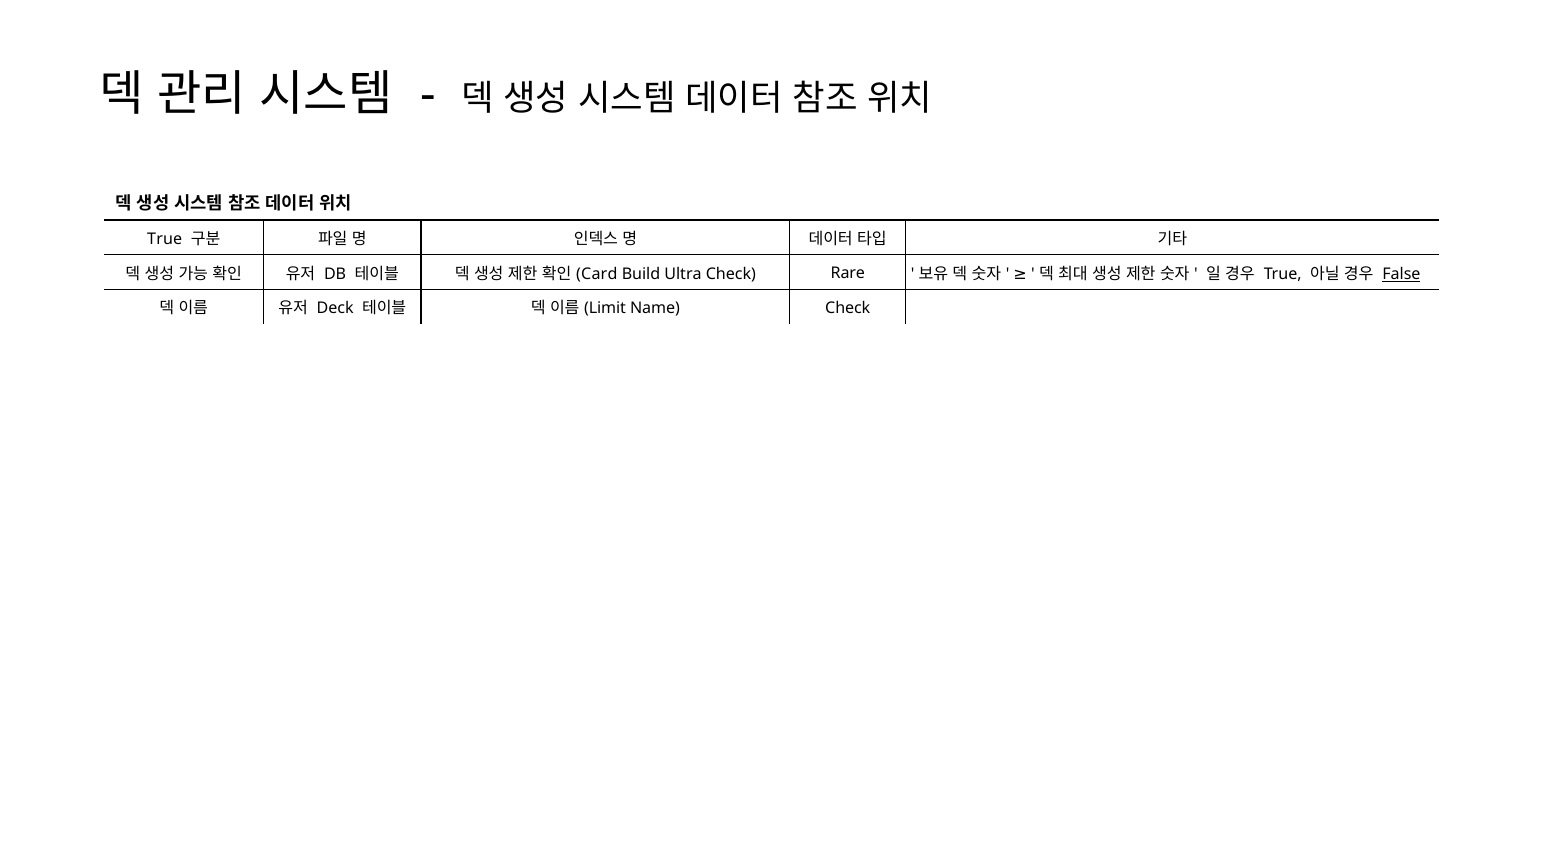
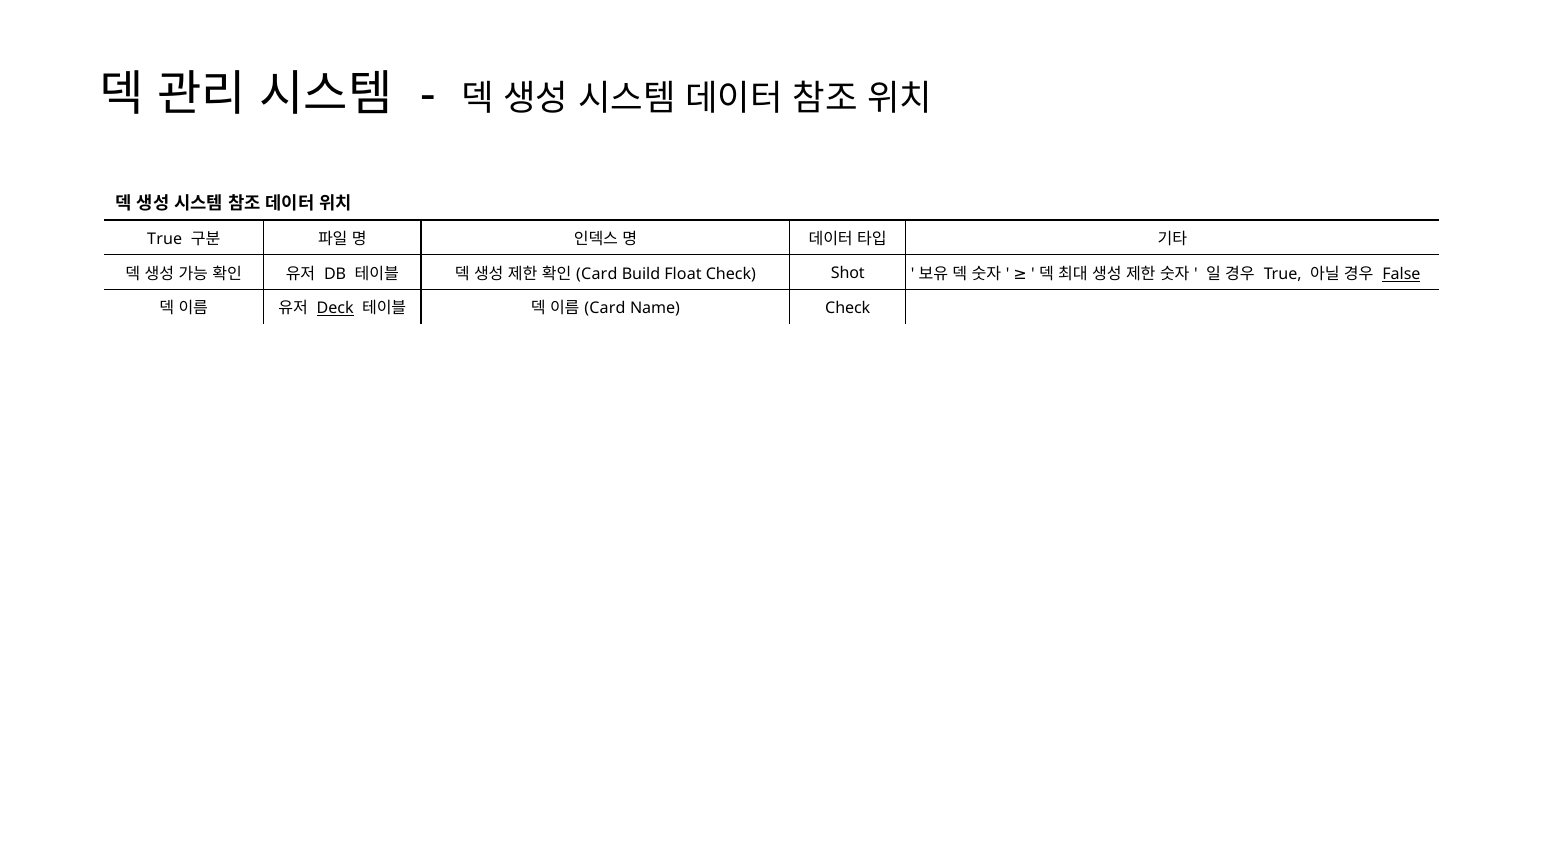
Ultra: Ultra -> Float
Rare: Rare -> Shot
Deck underline: none -> present
Limit at (605, 309): Limit -> Card
